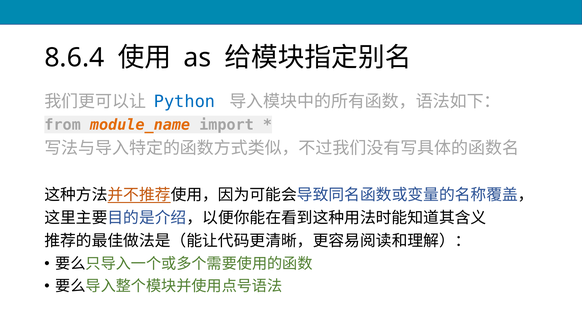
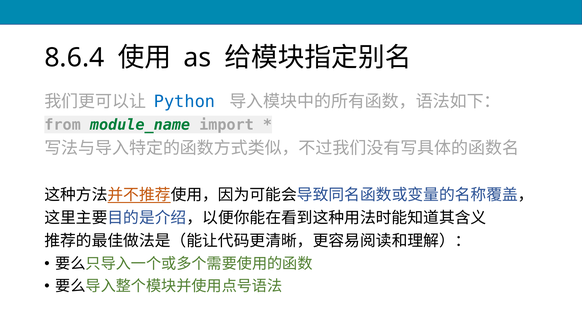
module_name colour: orange -> green
